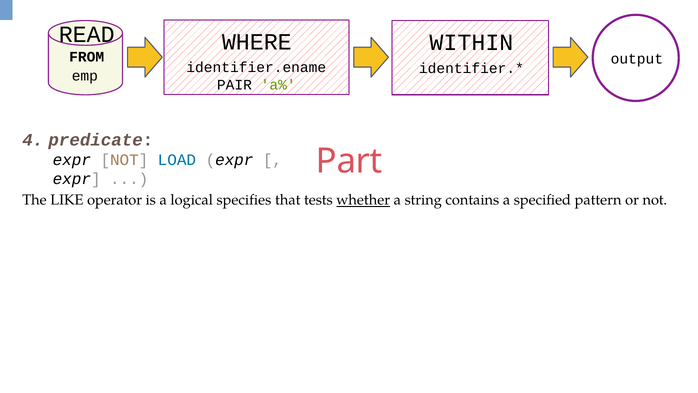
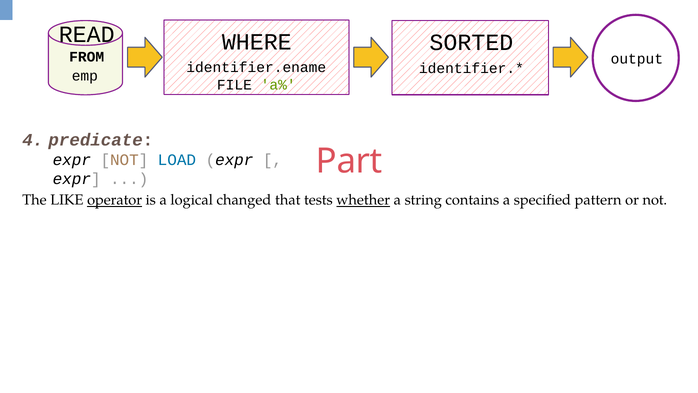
WITHIN: WITHIN -> SORTED
PAIR: PAIR -> FILE
operator underline: none -> present
specifies: specifies -> changed
